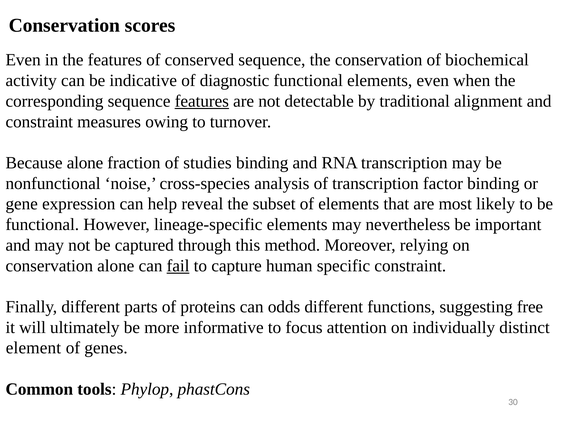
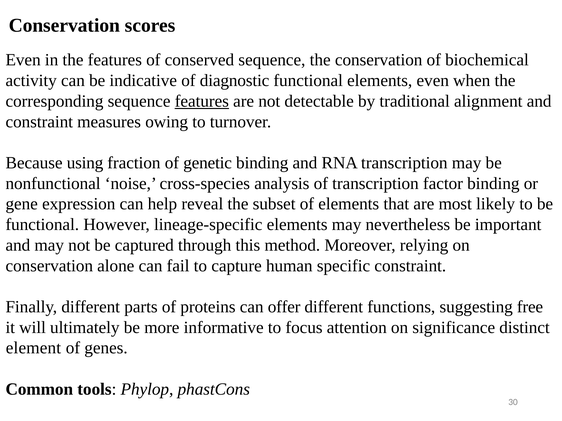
Because alone: alone -> using
studies: studies -> genetic
fail underline: present -> none
odds: odds -> offer
individually: individually -> significance
